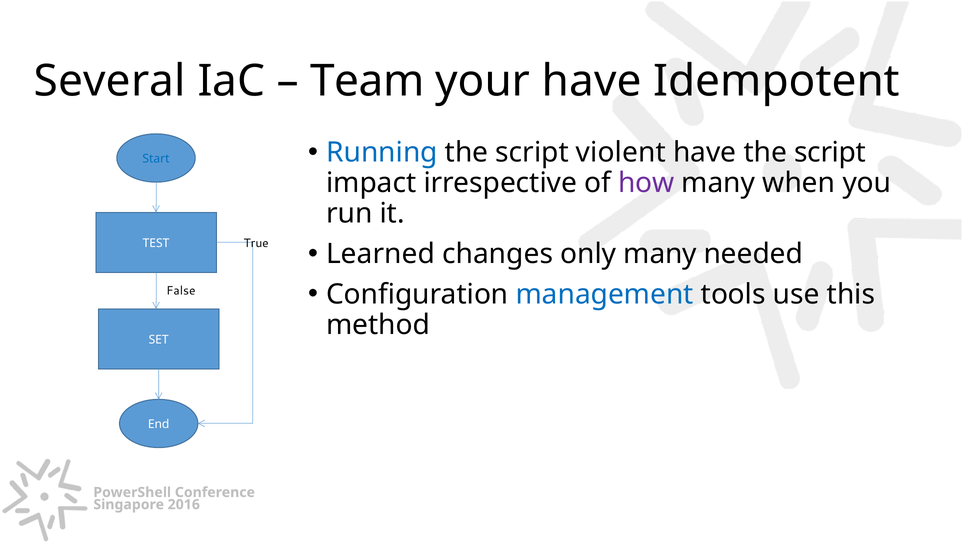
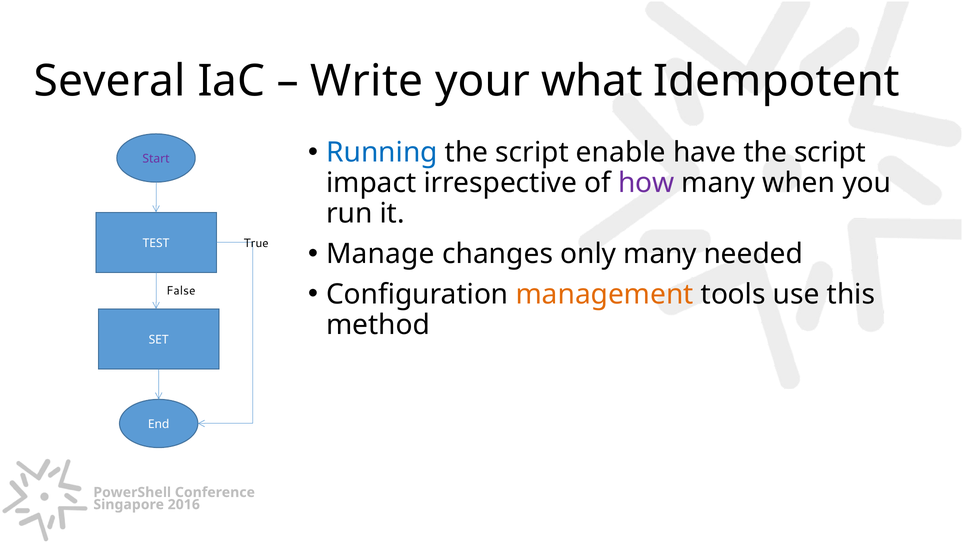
Team: Team -> Write
your have: have -> what
violent: violent -> enable
Start colour: blue -> purple
Learned: Learned -> Manage
management colour: blue -> orange
